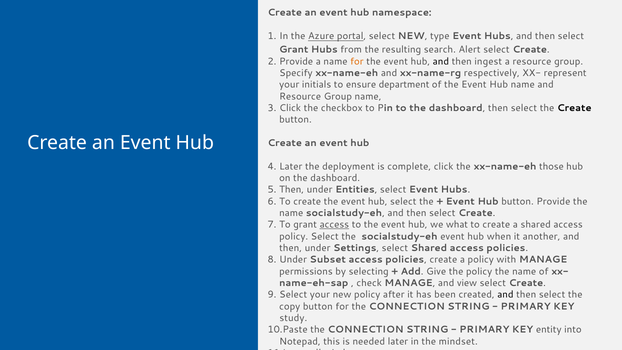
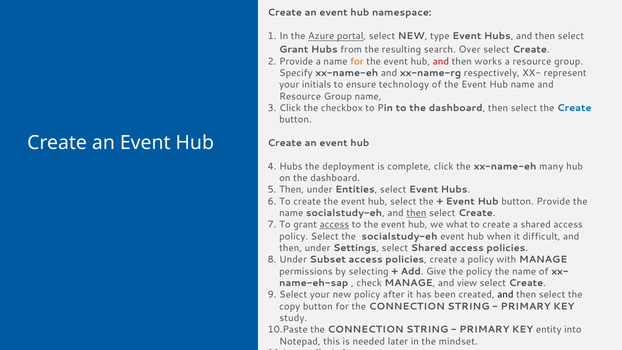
Alert: Alert -> Over
and at (441, 61) colour: black -> red
ingest: ingest -> works
department: department -> technology
Create at (574, 108) colour: black -> blue
Later at (291, 166): Later -> Hubs
those: those -> many
then at (416, 213) underline: none -> present
another: another -> difficult
